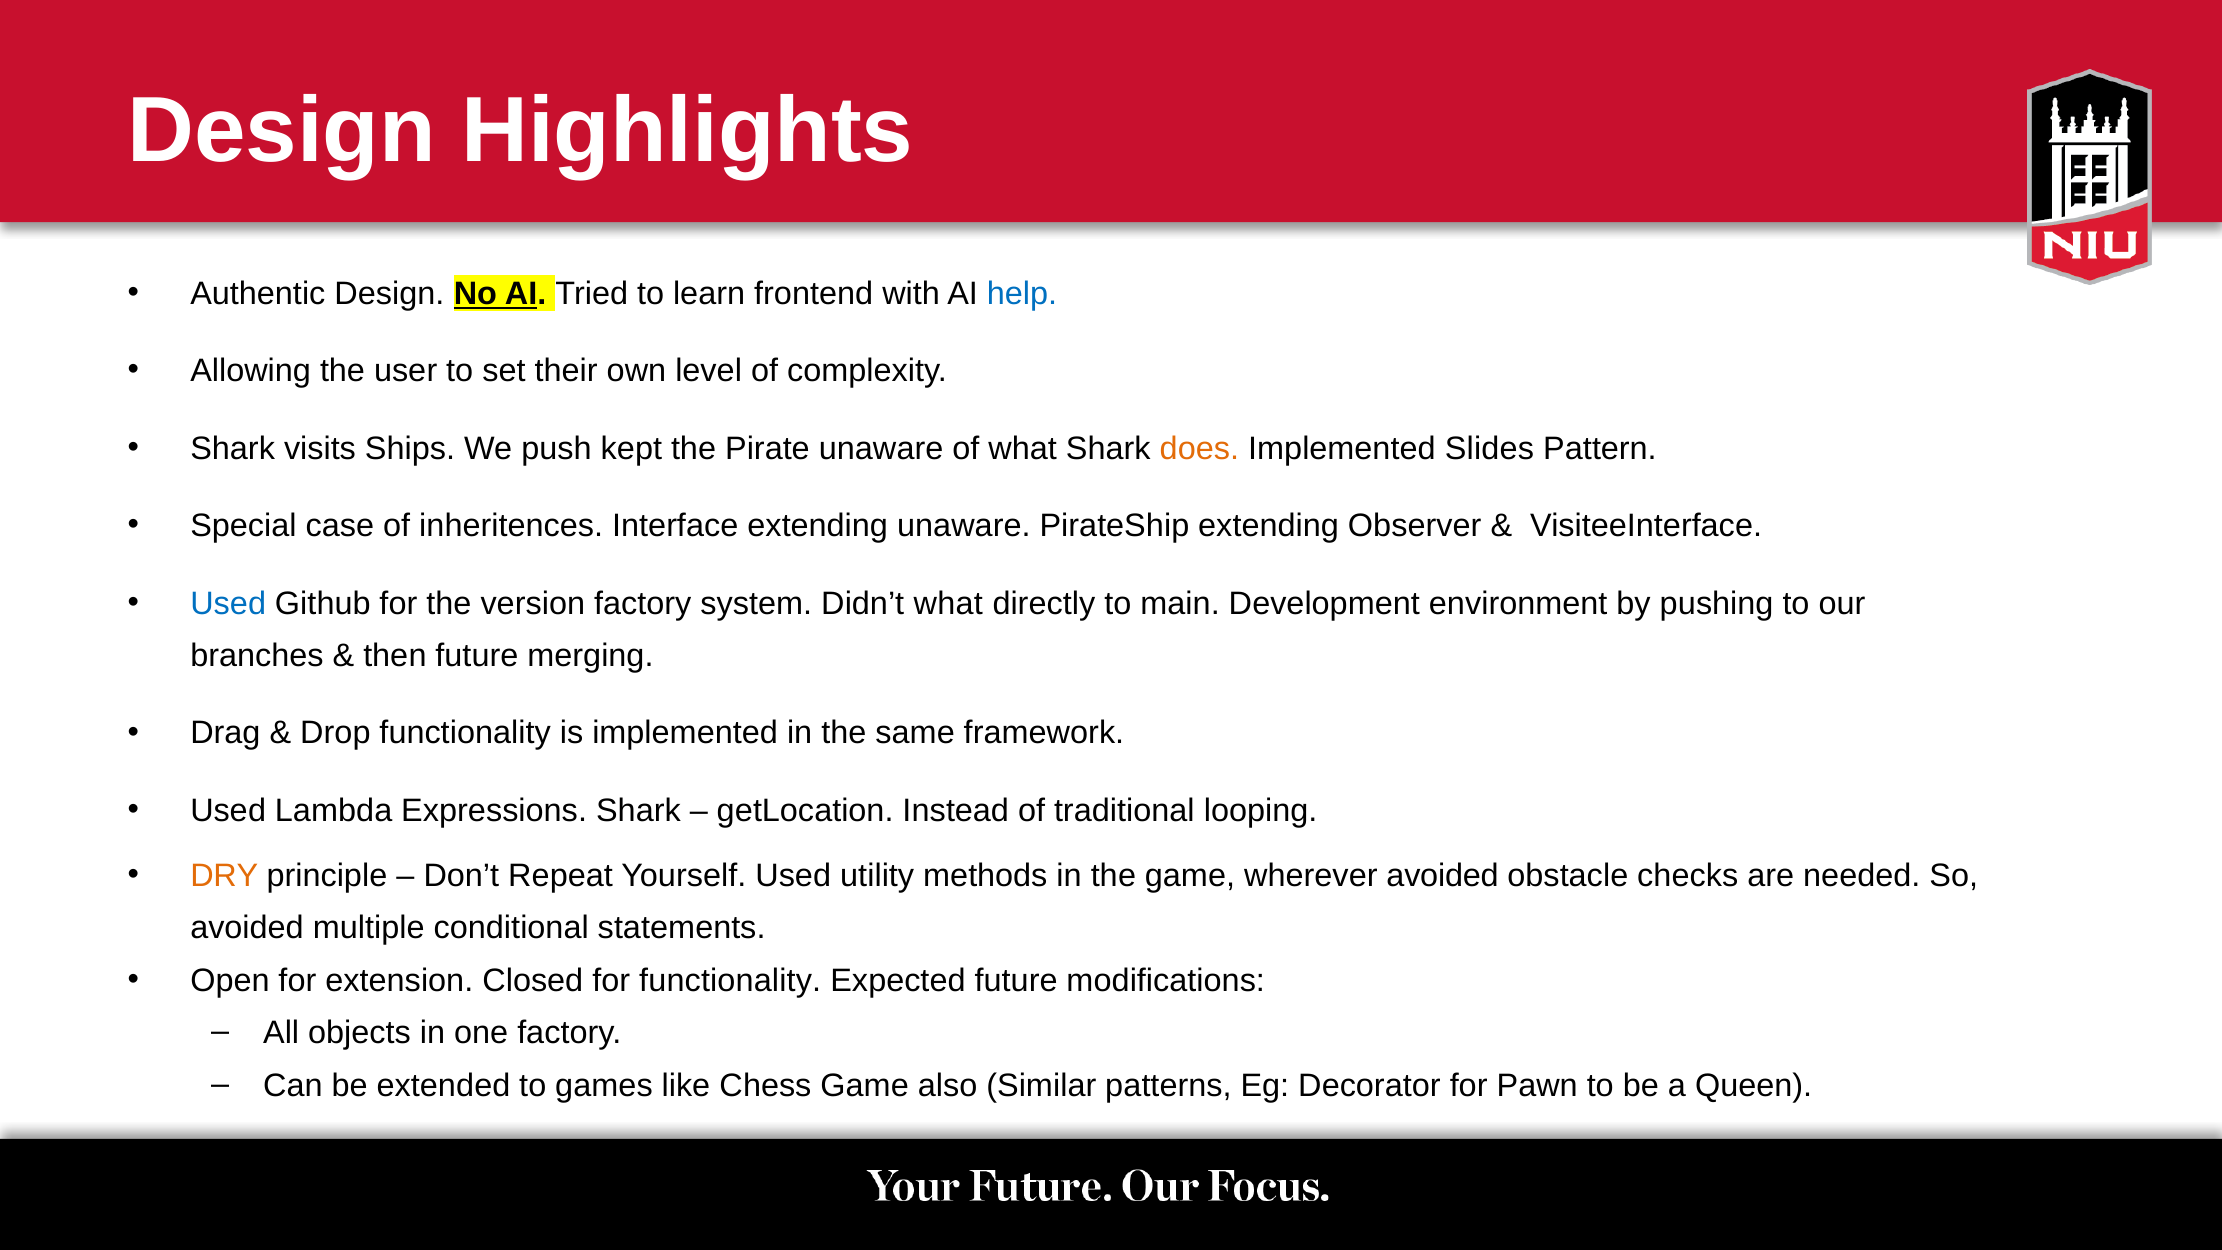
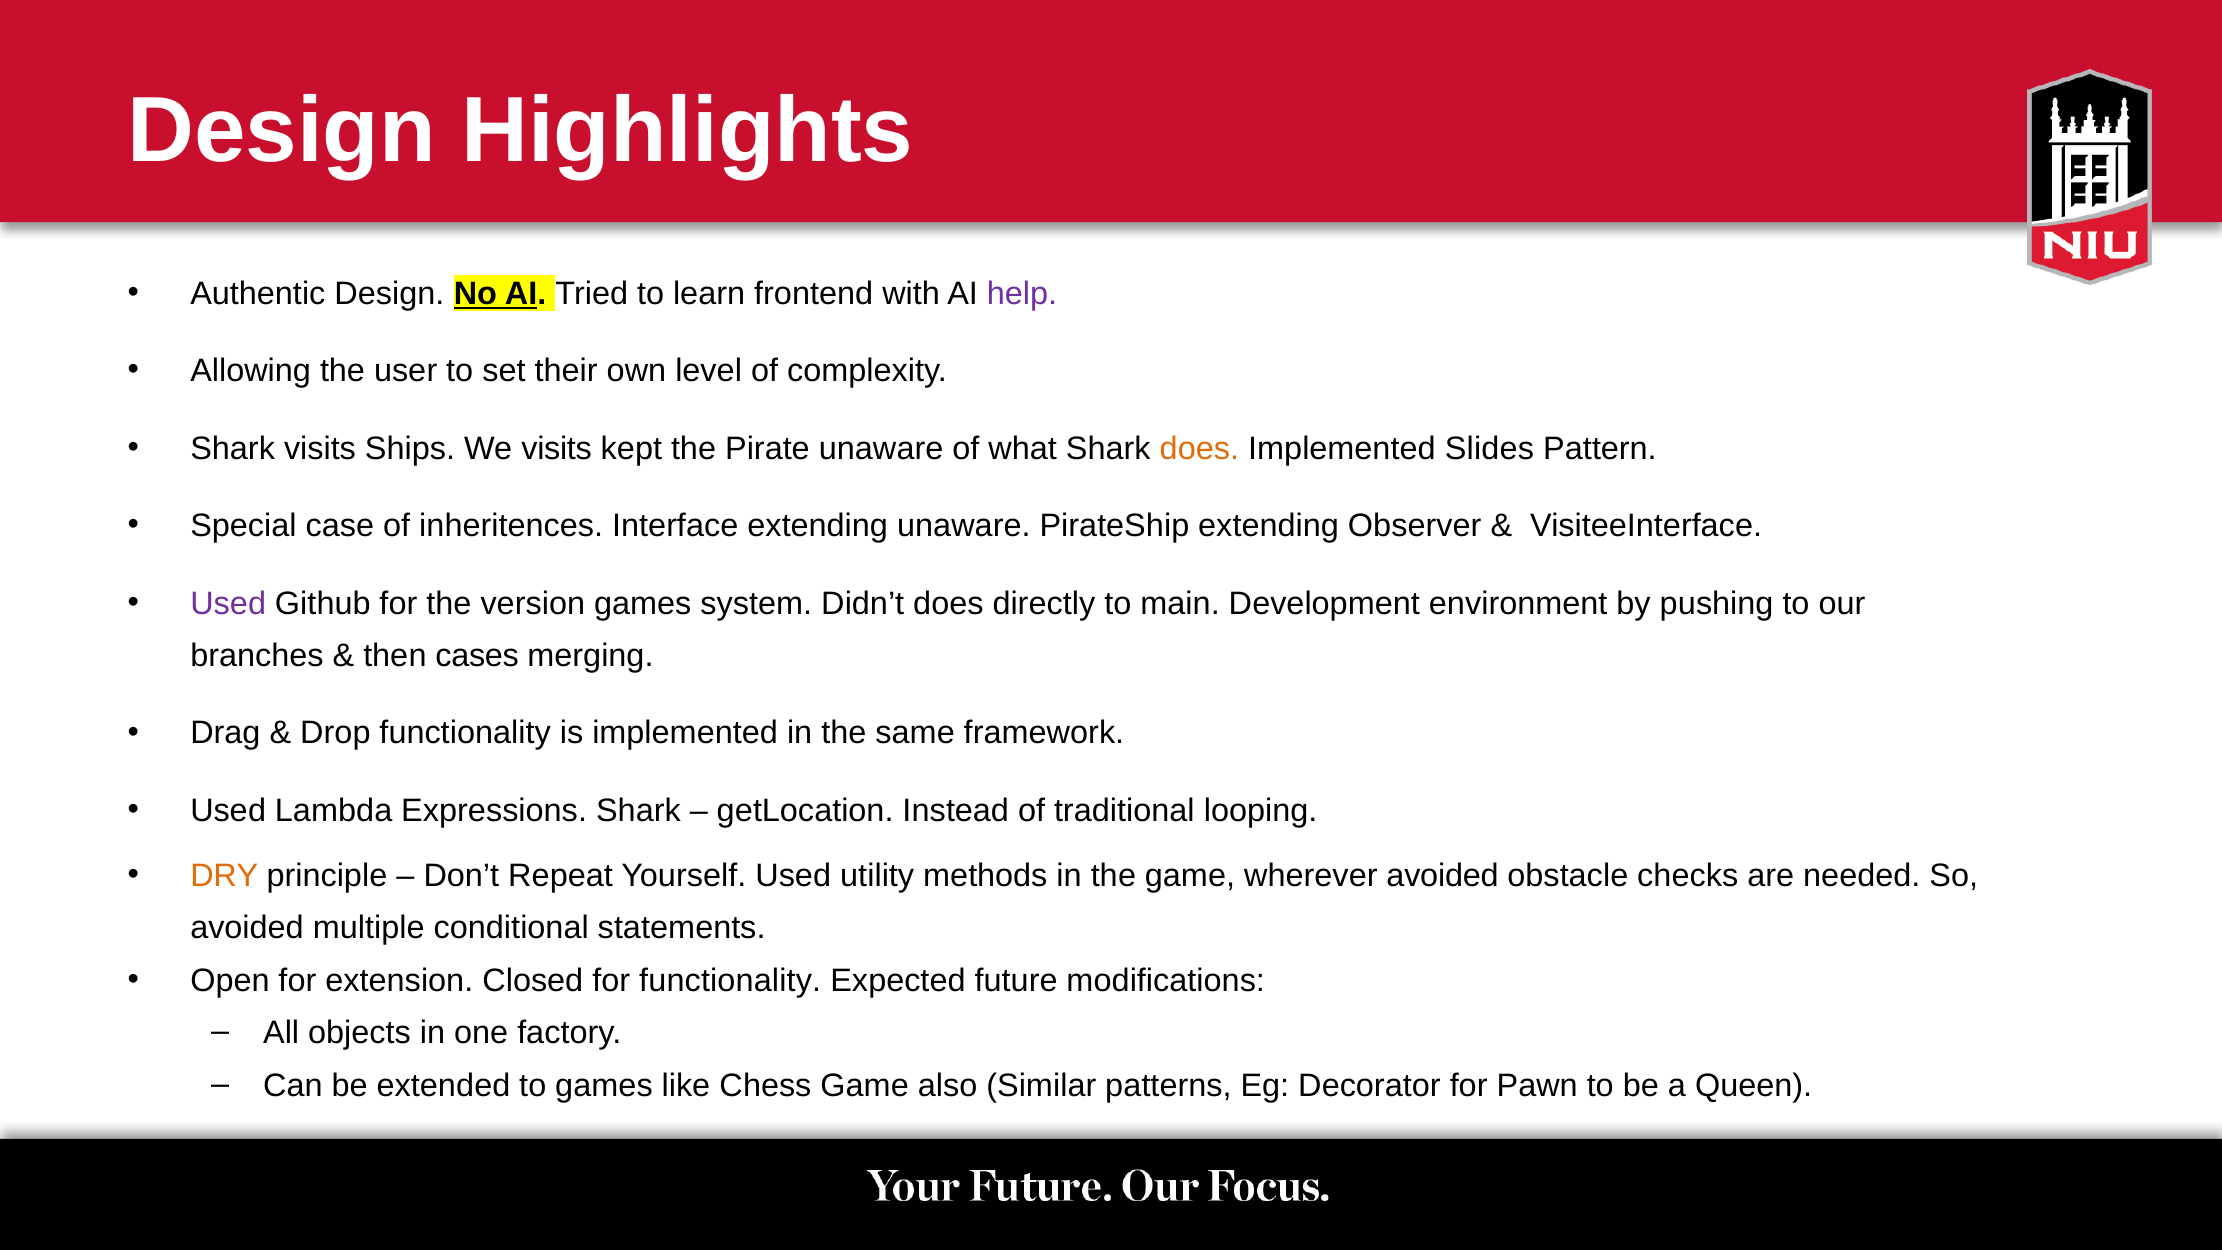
help colour: blue -> purple
We push: push -> visits
Used at (228, 603) colour: blue -> purple
version factory: factory -> games
Didn’t what: what -> does
then future: future -> cases
